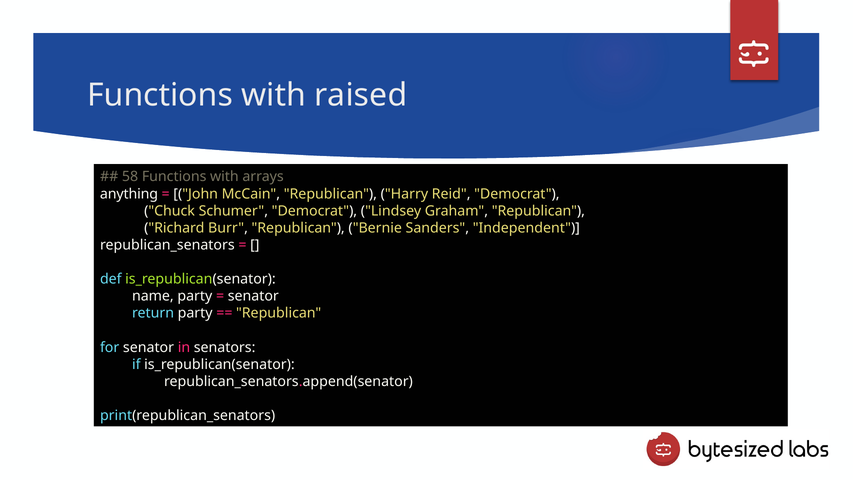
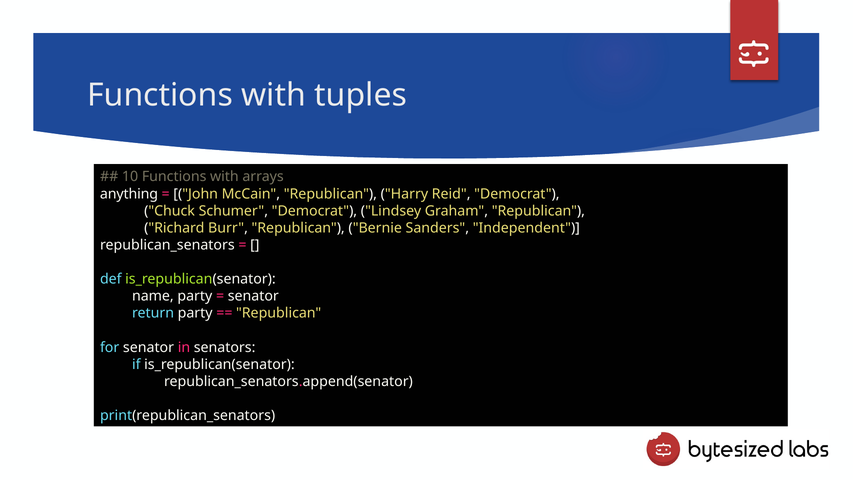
raised: raised -> tuples
58: 58 -> 10
